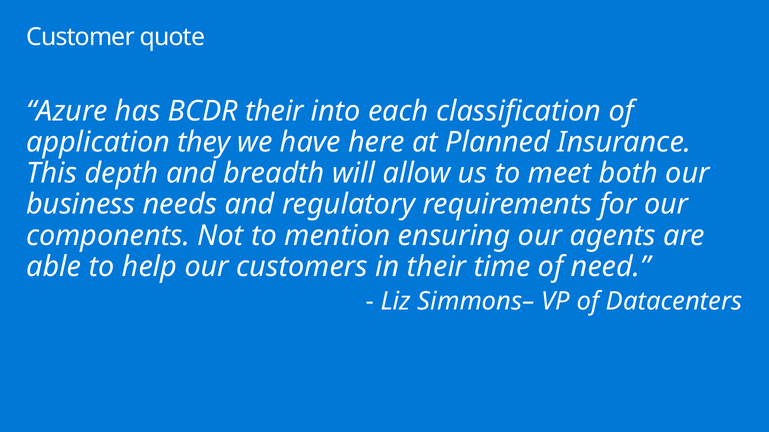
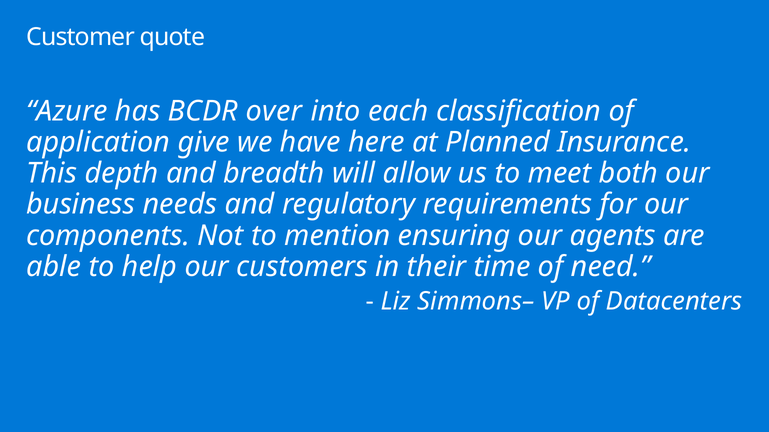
BCDR their: their -> over
they: they -> give
